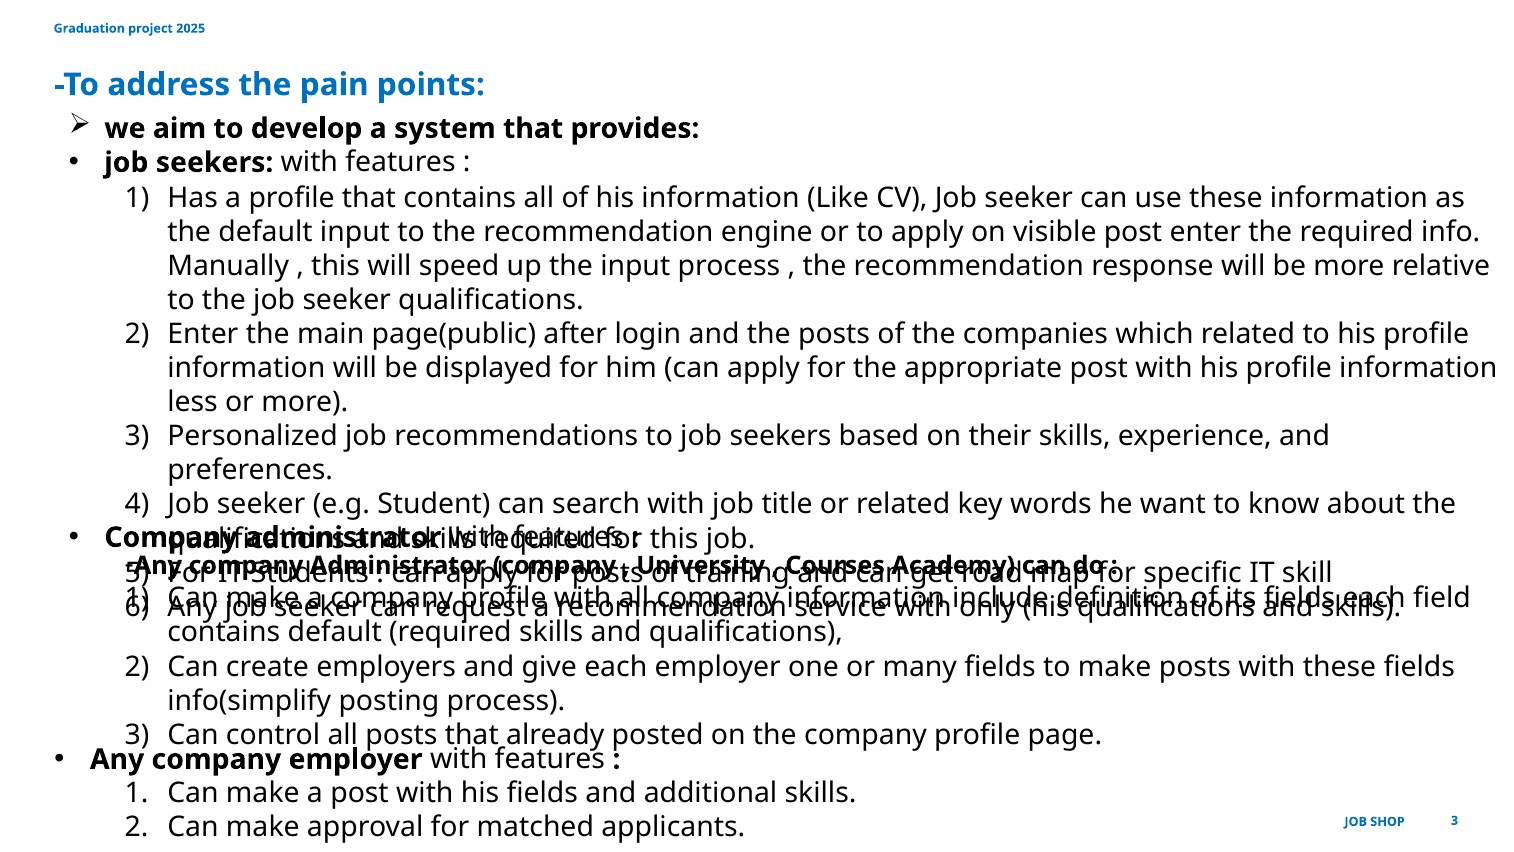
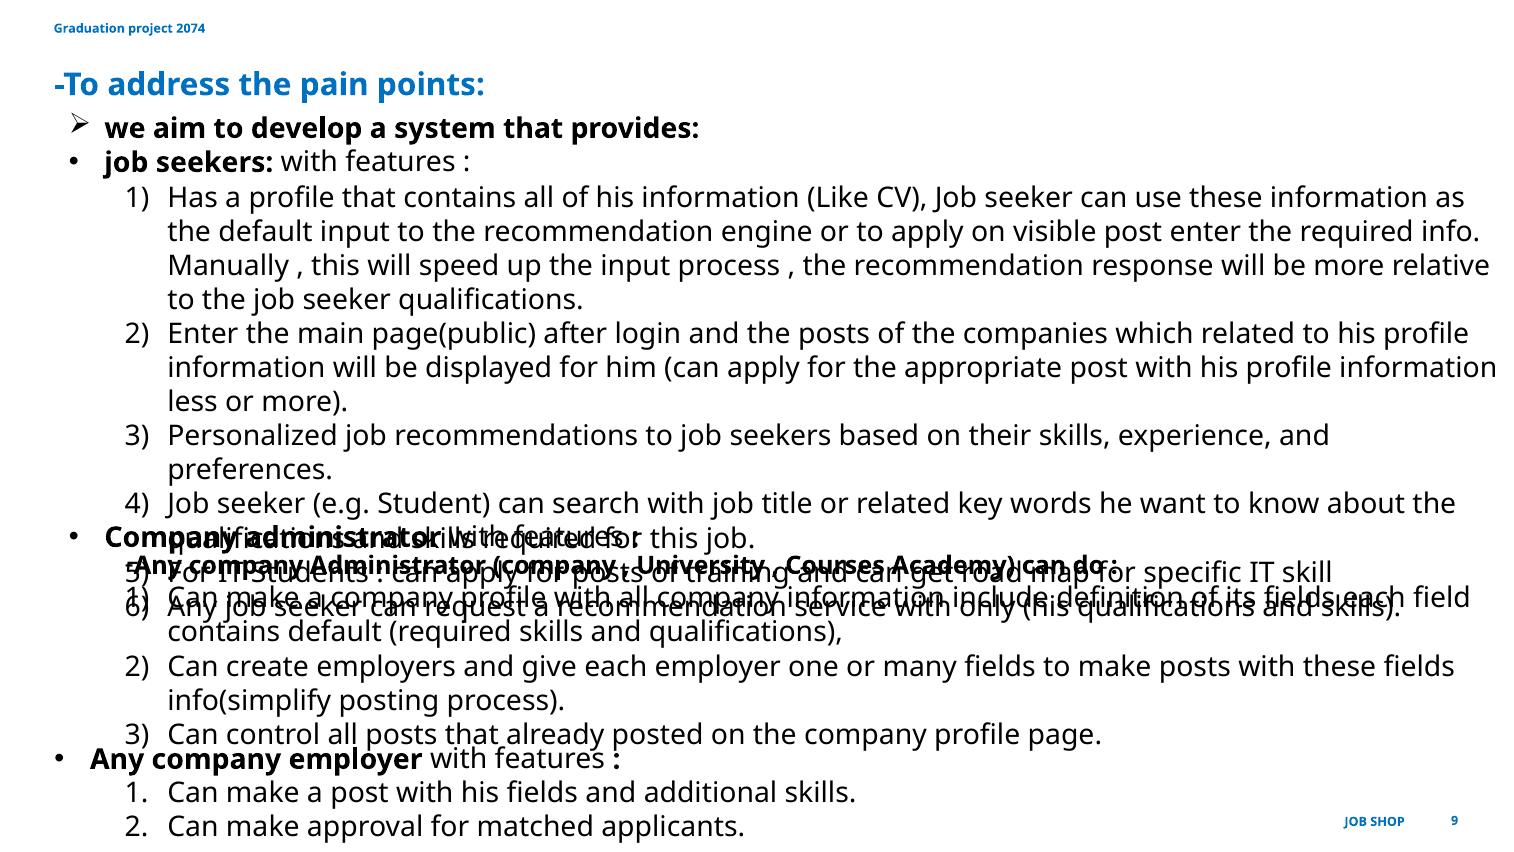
2025: 2025 -> 2074
SHOP 3: 3 -> 9
